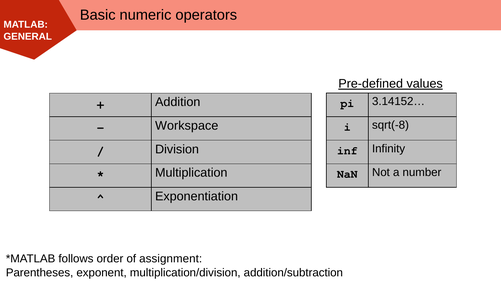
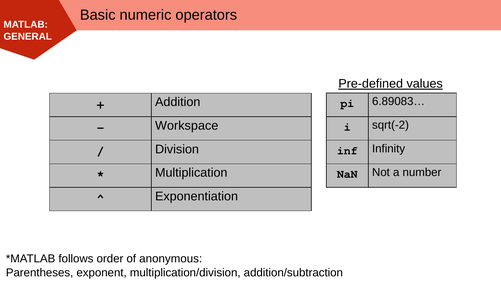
3.14152…: 3.14152… -> 6.89083…
sqrt(-8: sqrt(-8 -> sqrt(-2
assignment: assignment -> anonymous
